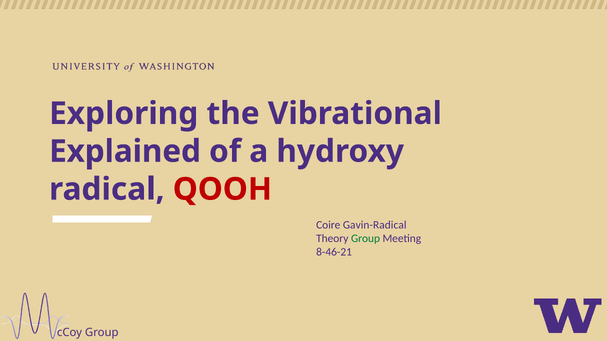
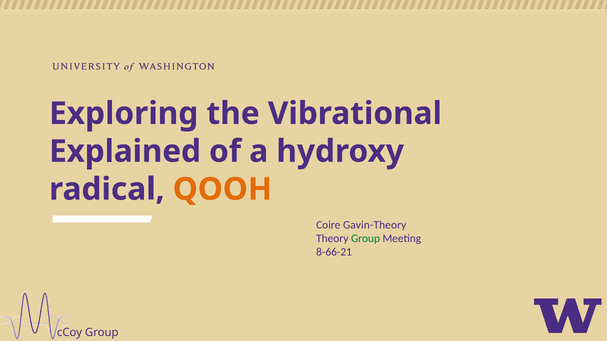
QOOH colour: red -> orange
Gavin-Radical: Gavin-Radical -> Gavin-Theory
8-46-21: 8-46-21 -> 8-66-21
